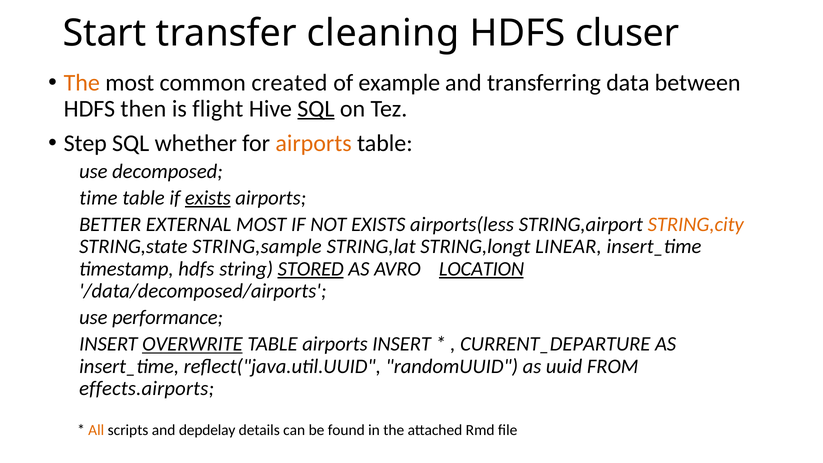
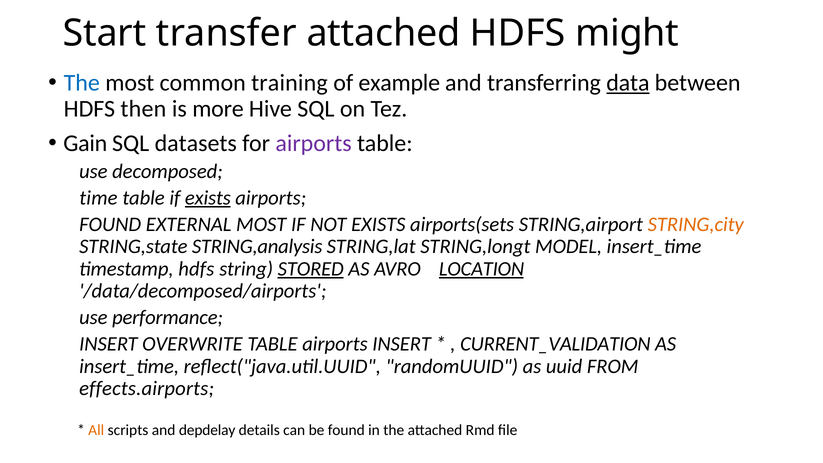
transfer cleaning: cleaning -> attached
cluser: cluser -> might
The at (82, 83) colour: orange -> blue
created: created -> training
data underline: none -> present
flight: flight -> more
SQL at (316, 109) underline: present -> none
Step: Step -> Gain
whether: whether -> datasets
airports at (314, 143) colour: orange -> purple
BETTER at (110, 224): BETTER -> FOUND
airports(less: airports(less -> airports(sets
STRING,sample: STRING,sample -> STRING,analysis
LINEAR: LINEAR -> MODEL
OVERWRITE underline: present -> none
CURRENT_DEPARTURE: CURRENT_DEPARTURE -> CURRENT_VALIDATION
